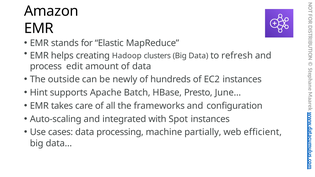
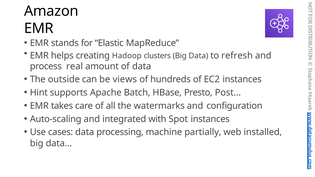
edit: edit -> real
newly: newly -> views
June…: June… -> Post…
frameworks: frameworks -> watermarks
efficient: efficient -> installed
